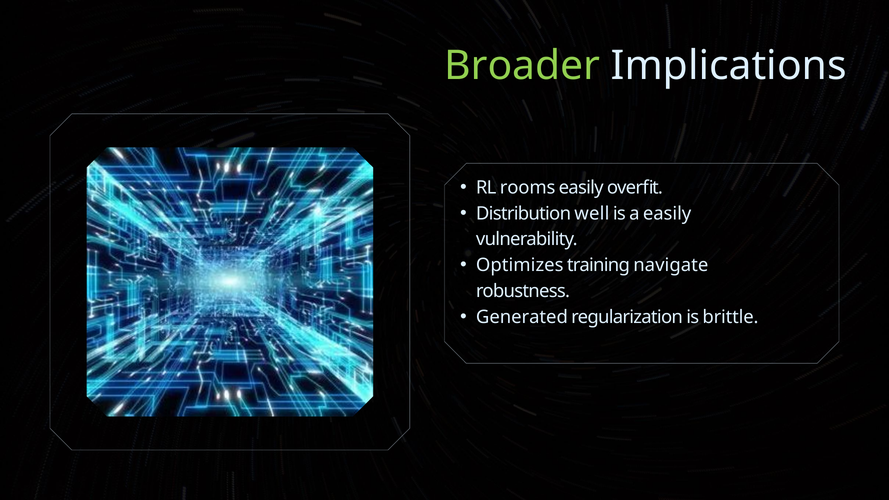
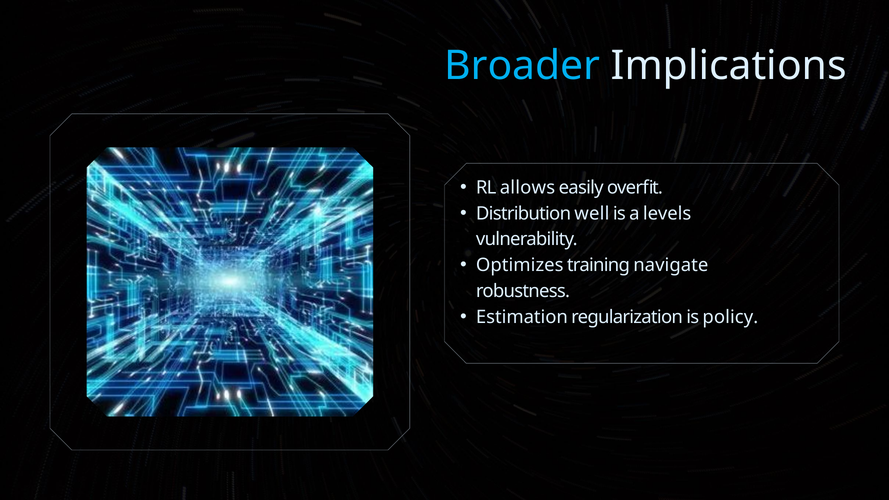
Broader colour: light green -> light blue
rooms: rooms -> allows
a easily: easily -> levels
Generated: Generated -> Estimation
brittle: brittle -> policy
